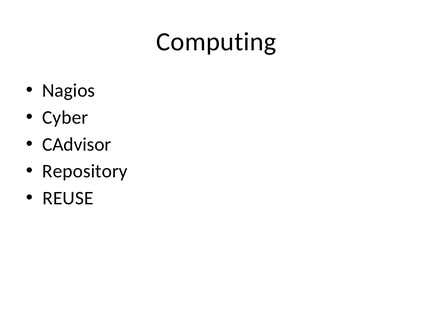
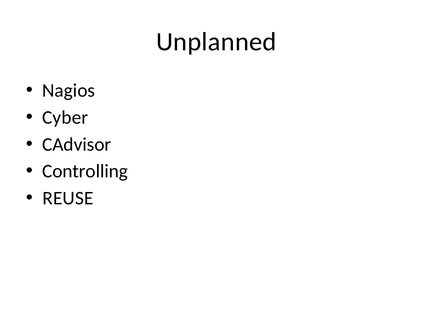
Computing: Computing -> Unplanned
Repository: Repository -> Controlling
